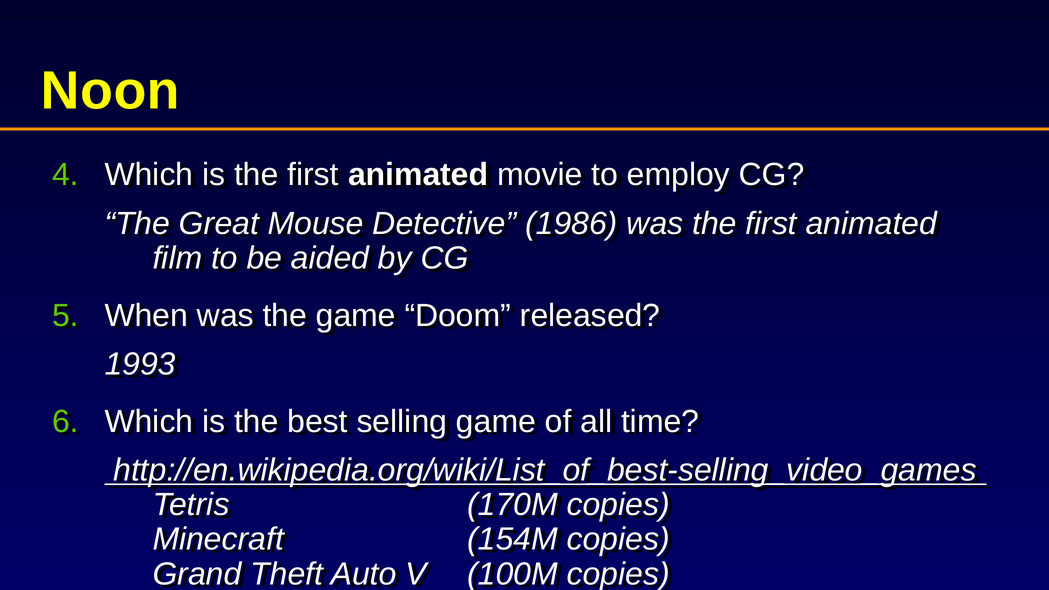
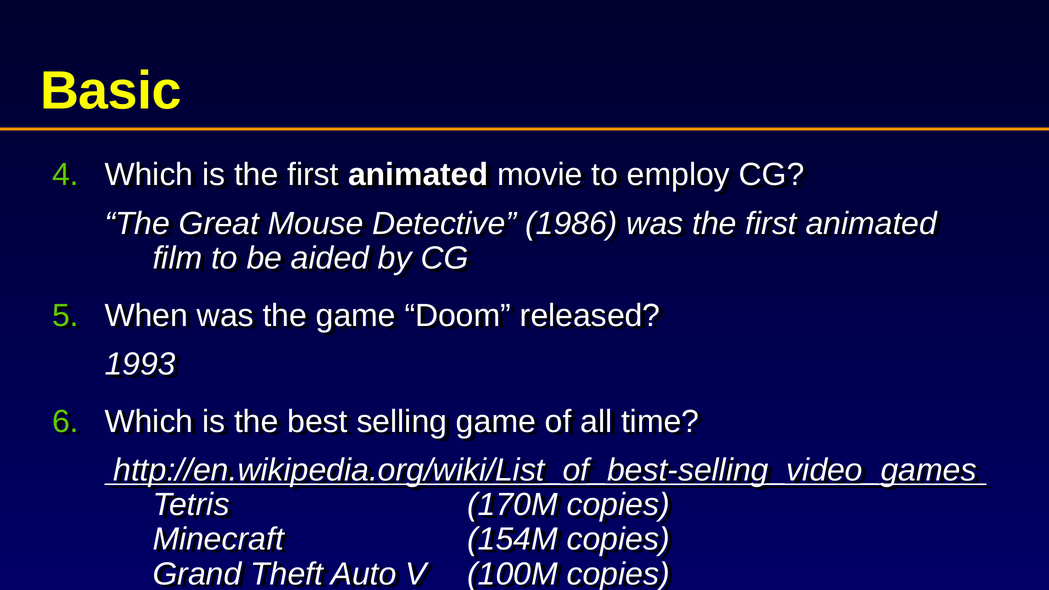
Noon: Noon -> Basic
